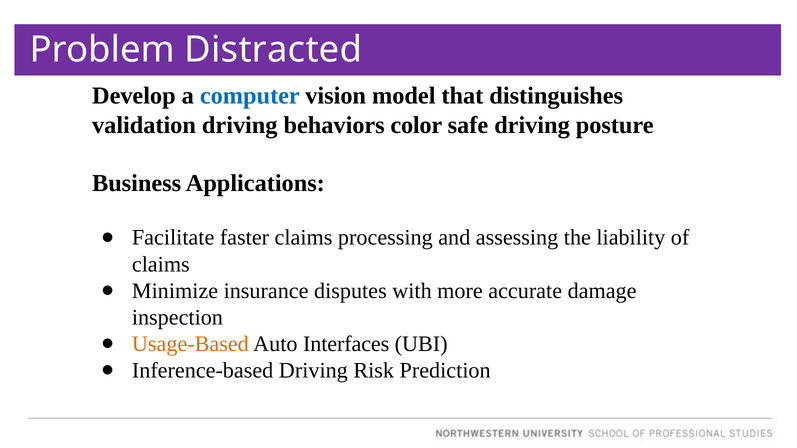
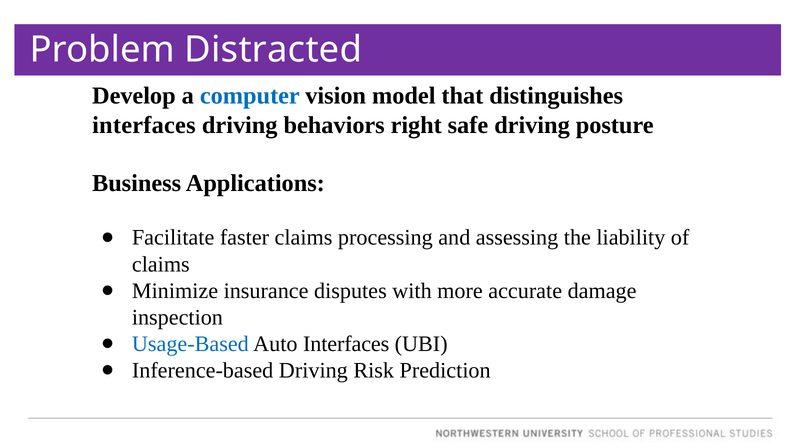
validation at (144, 125): validation -> interfaces
color: color -> right
Usage-Based colour: orange -> blue
